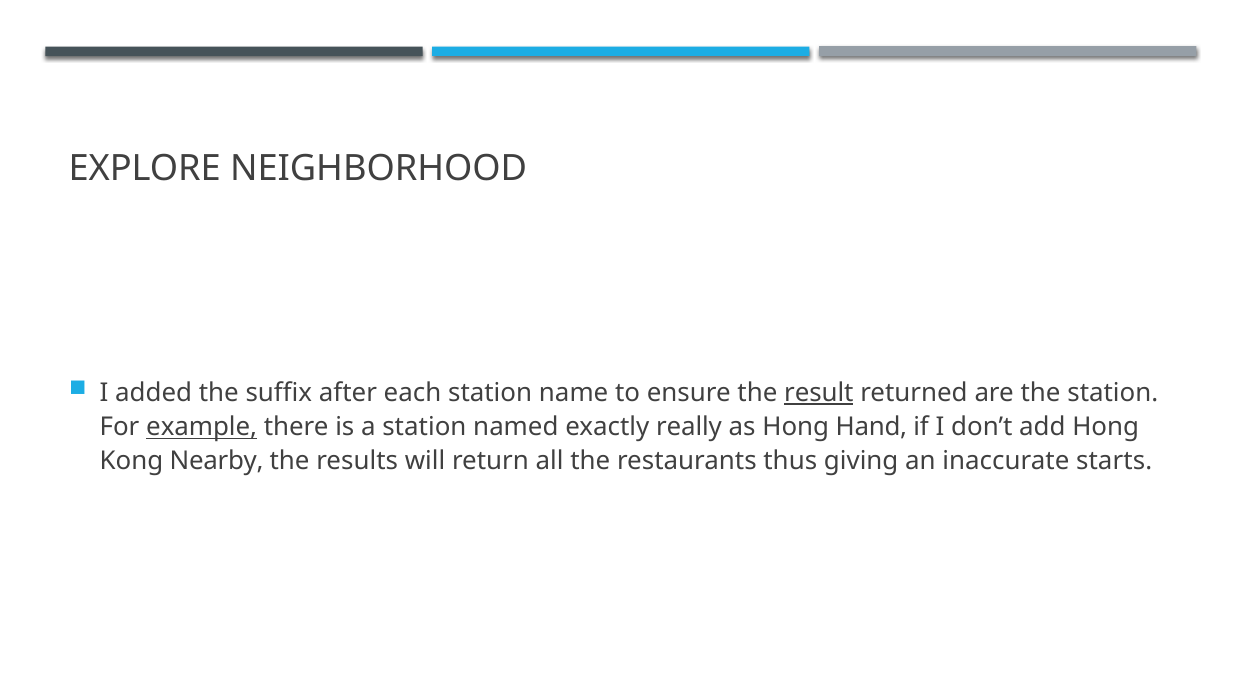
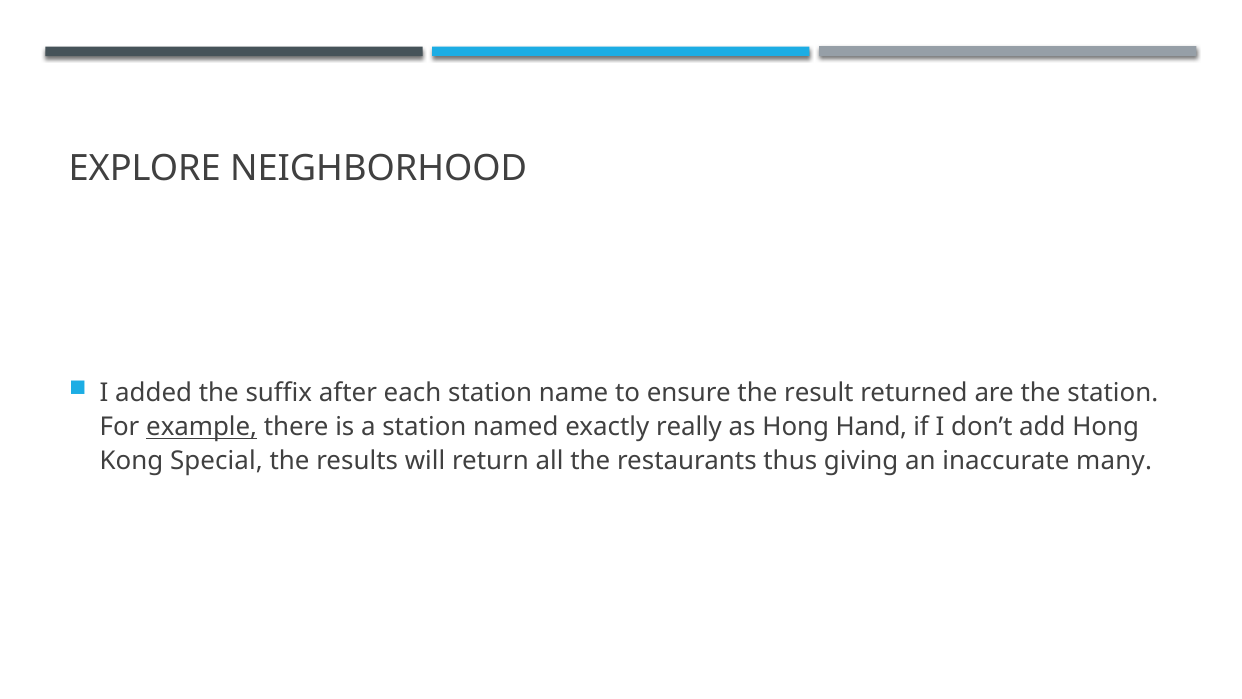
result underline: present -> none
Nearby: Nearby -> Special
starts: starts -> many
